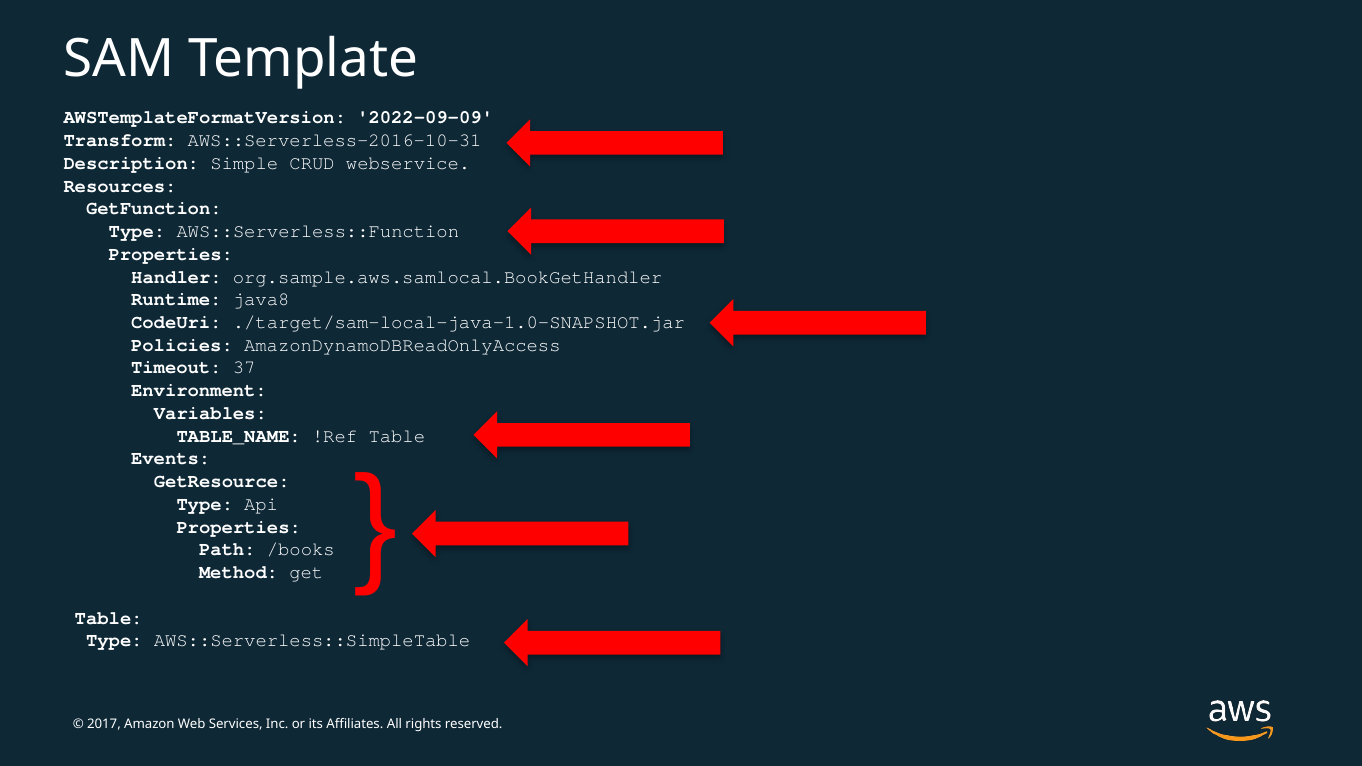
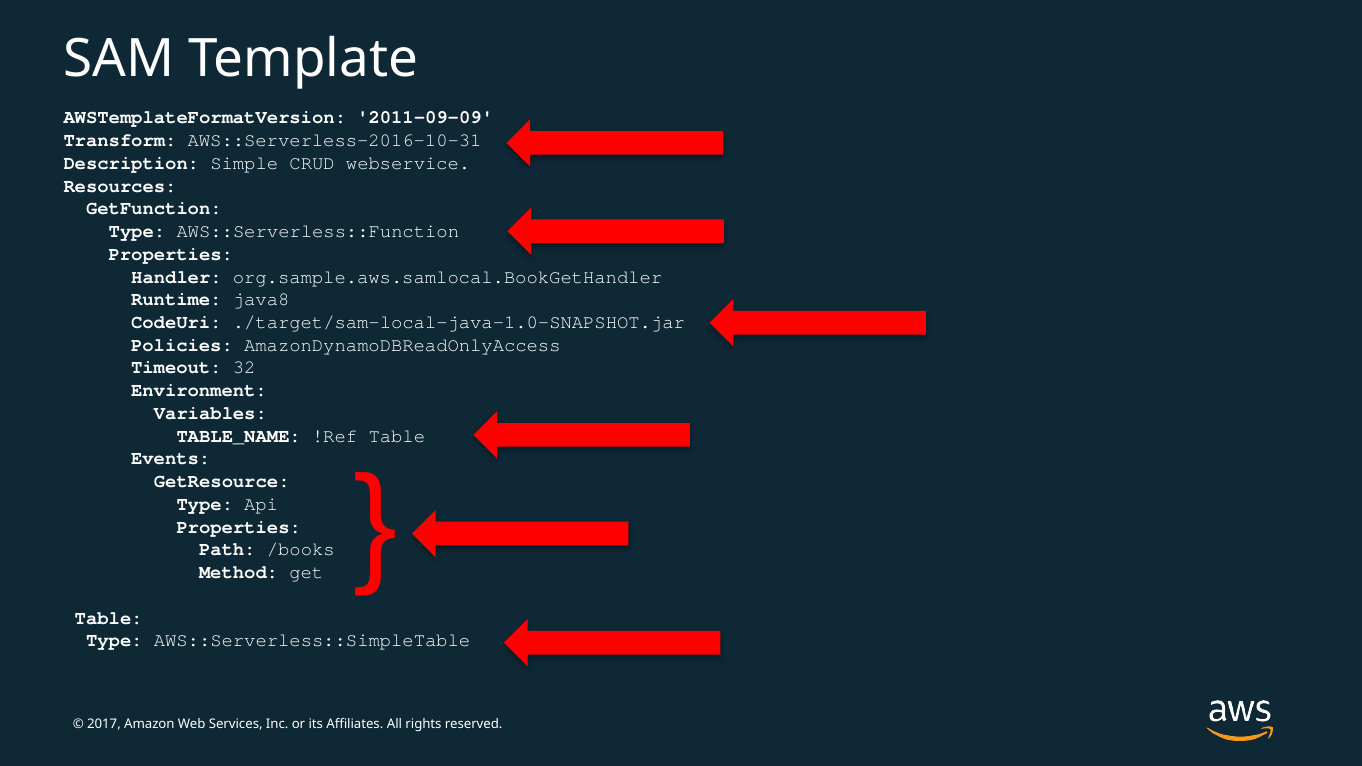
2022-09-09: 2022-09-09 -> 2011-09-09
37: 37 -> 32
